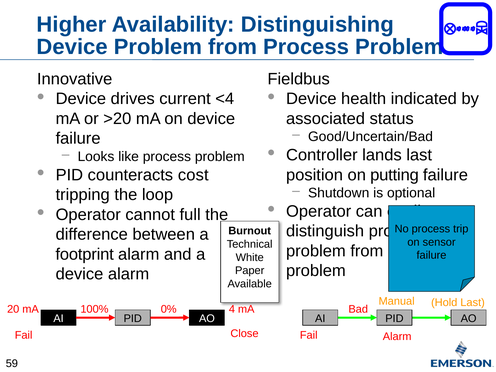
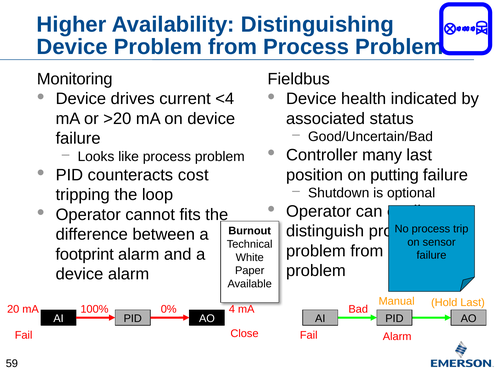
Innovative: Innovative -> Monitoring
lands: lands -> many
full: full -> fits
